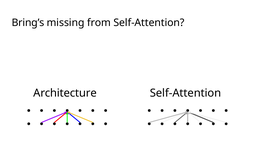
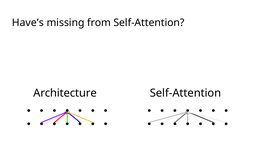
Bring’s: Bring’s -> Have’s
